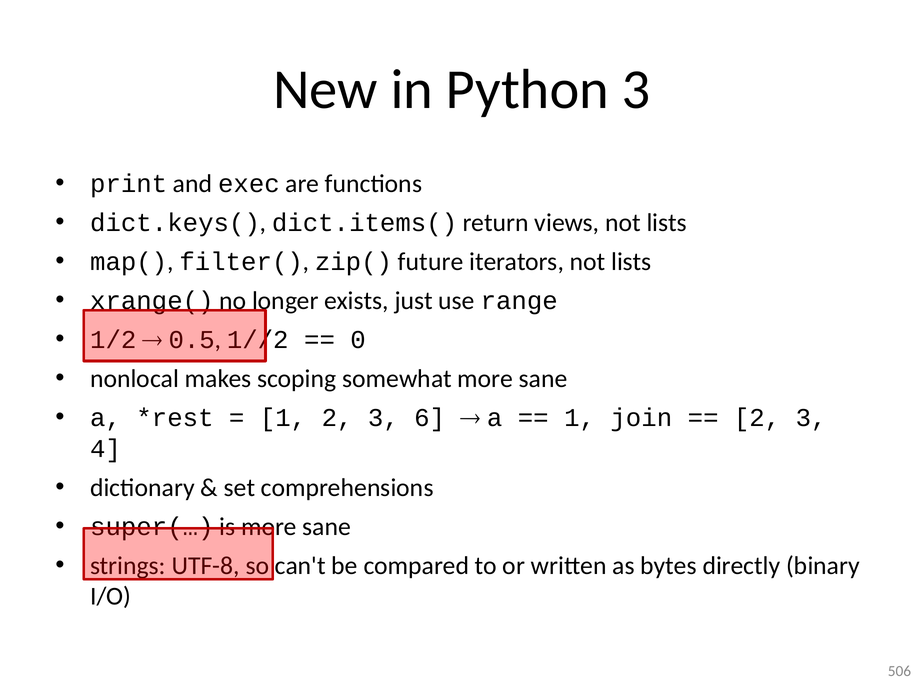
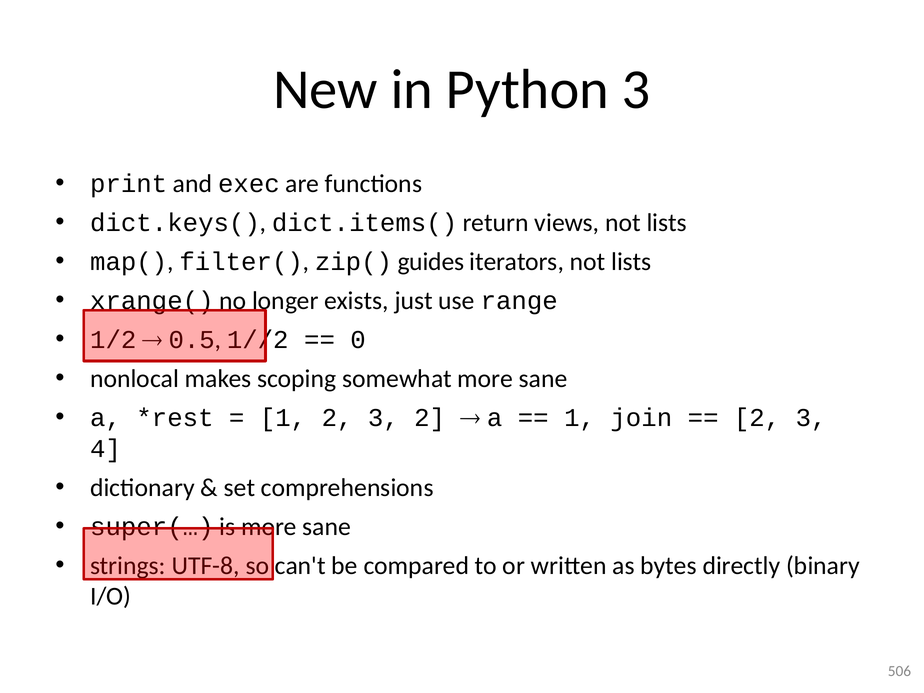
future: future -> guides
3 6: 6 -> 2
